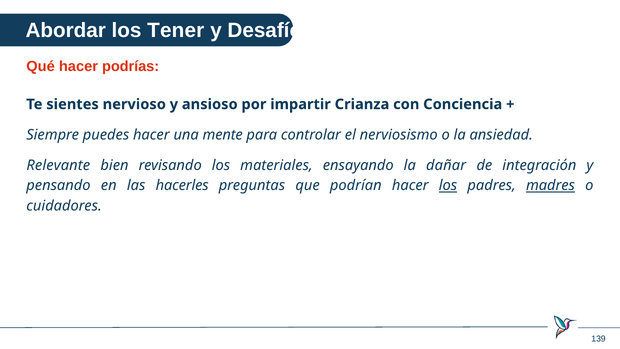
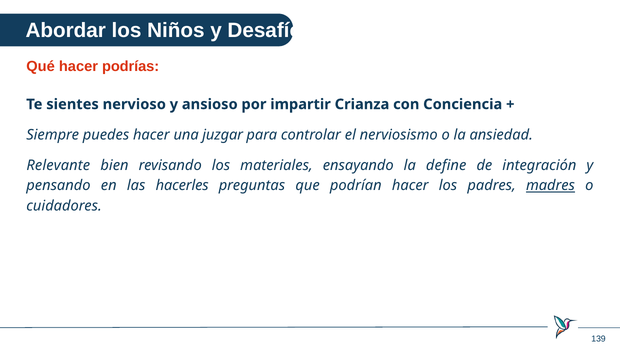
Tener: Tener -> Niños
mente: mente -> juzgar
dañar: dañar -> define
los at (448, 185) underline: present -> none
